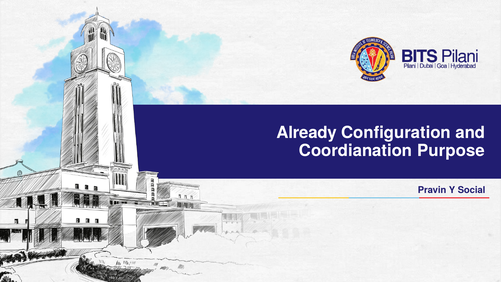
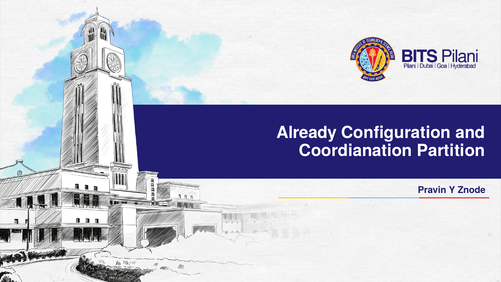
Purpose: Purpose -> Partition
Social: Social -> Znode
